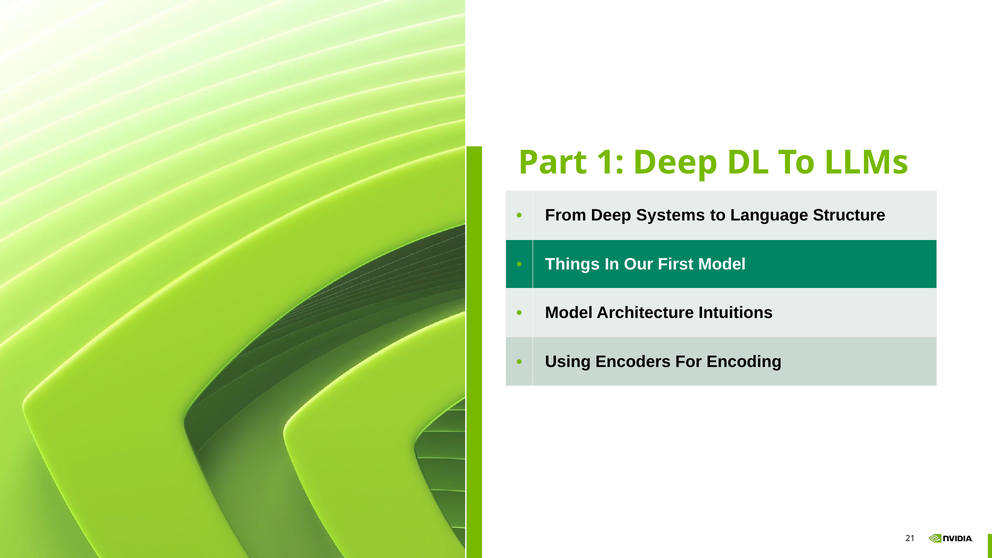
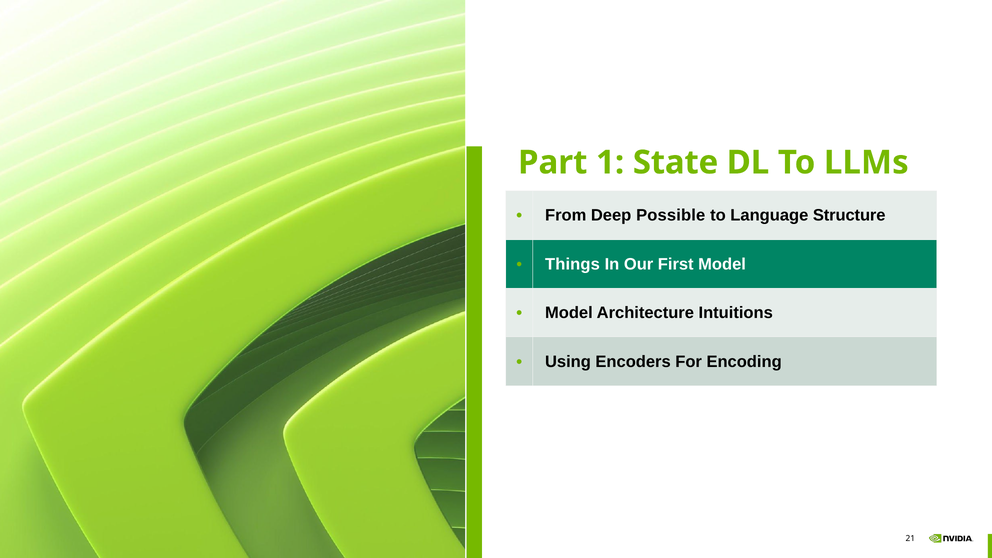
1 Deep: Deep -> State
Systems: Systems -> Possible
